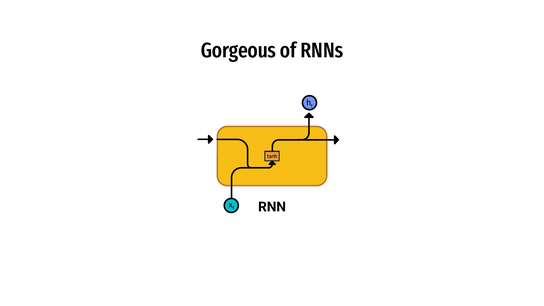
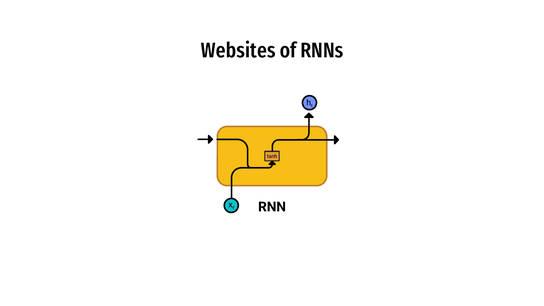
Gorgeous: Gorgeous -> Websites
